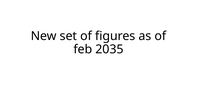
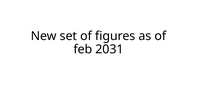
2035: 2035 -> 2031
